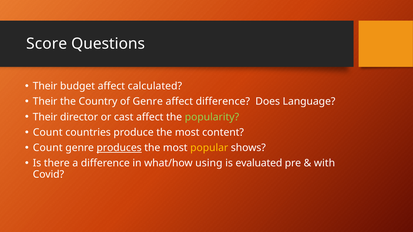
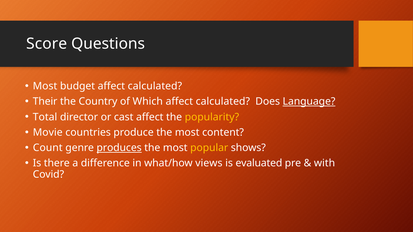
Their at (45, 86): Their -> Most
of Genre: Genre -> Which
difference at (223, 102): difference -> calculated
Language underline: none -> present
Their at (45, 117): Their -> Total
popularity colour: light green -> yellow
Count at (48, 133): Count -> Movie
using: using -> views
